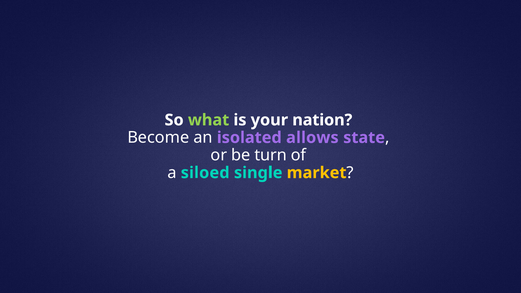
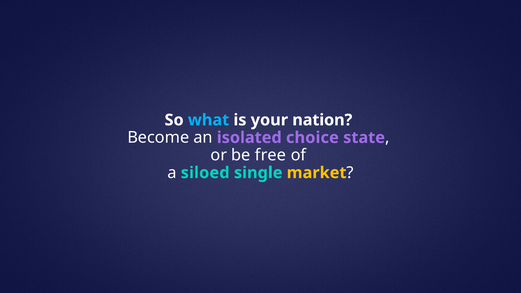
what colour: light green -> light blue
allows: allows -> choice
turn: turn -> free
